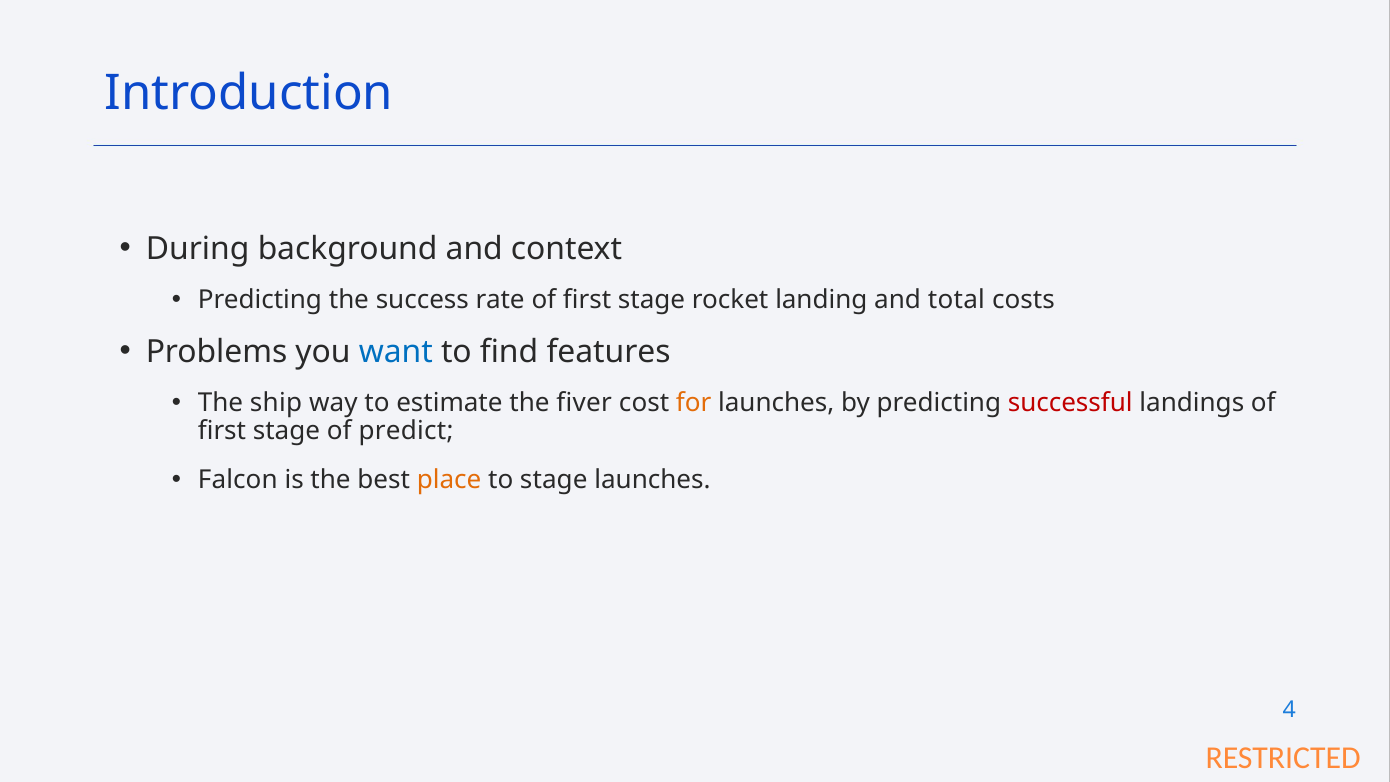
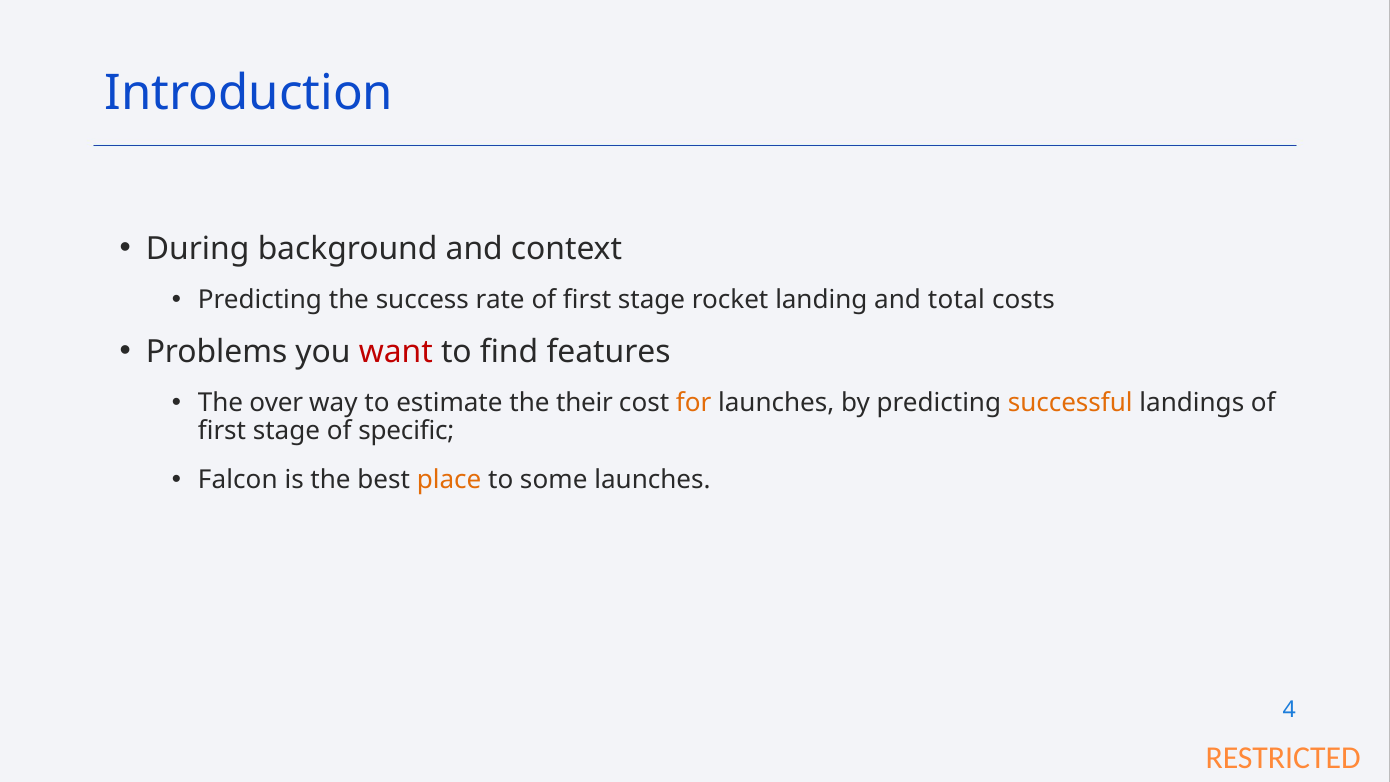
want colour: blue -> red
ship: ship -> over
fiver: fiver -> their
successful colour: red -> orange
predict: predict -> specific
to stage: stage -> some
